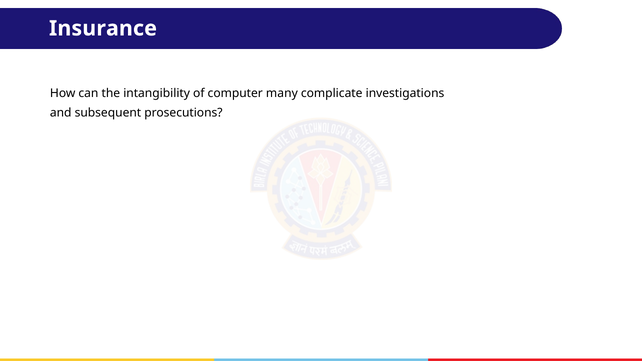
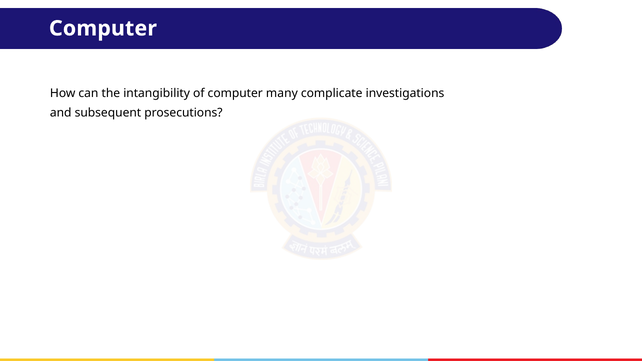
Insurance at (103, 28): Insurance -> Computer
